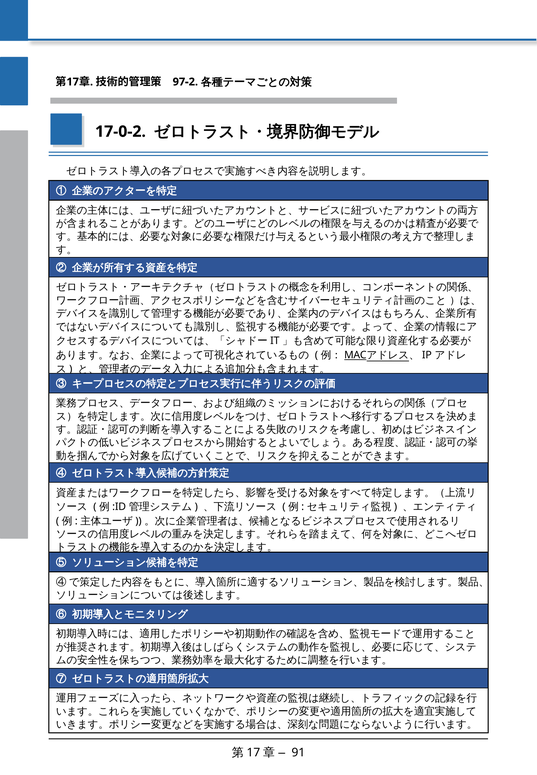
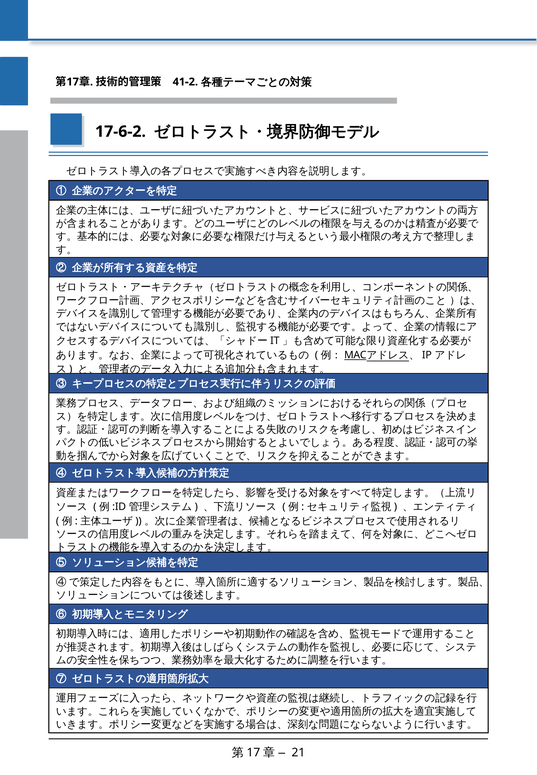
97-2: 97-2 -> 41-2
17-0-2: 17-0-2 -> 17-6-2
91: 91 -> 21
